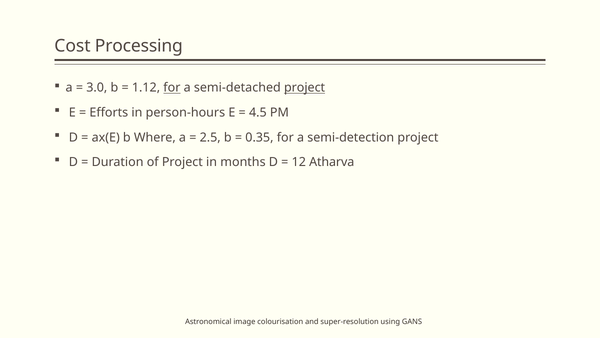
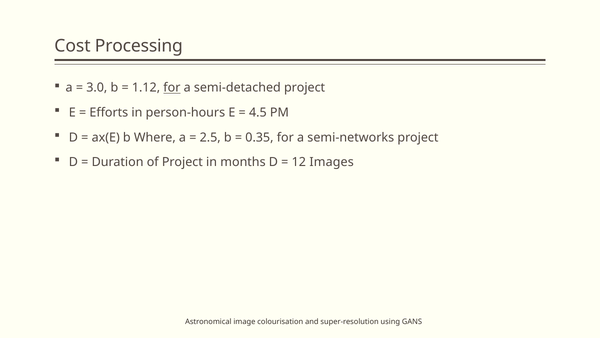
project at (305, 88) underline: present -> none
semi-detection: semi-detection -> semi-networks
Atharva: Atharva -> Images
